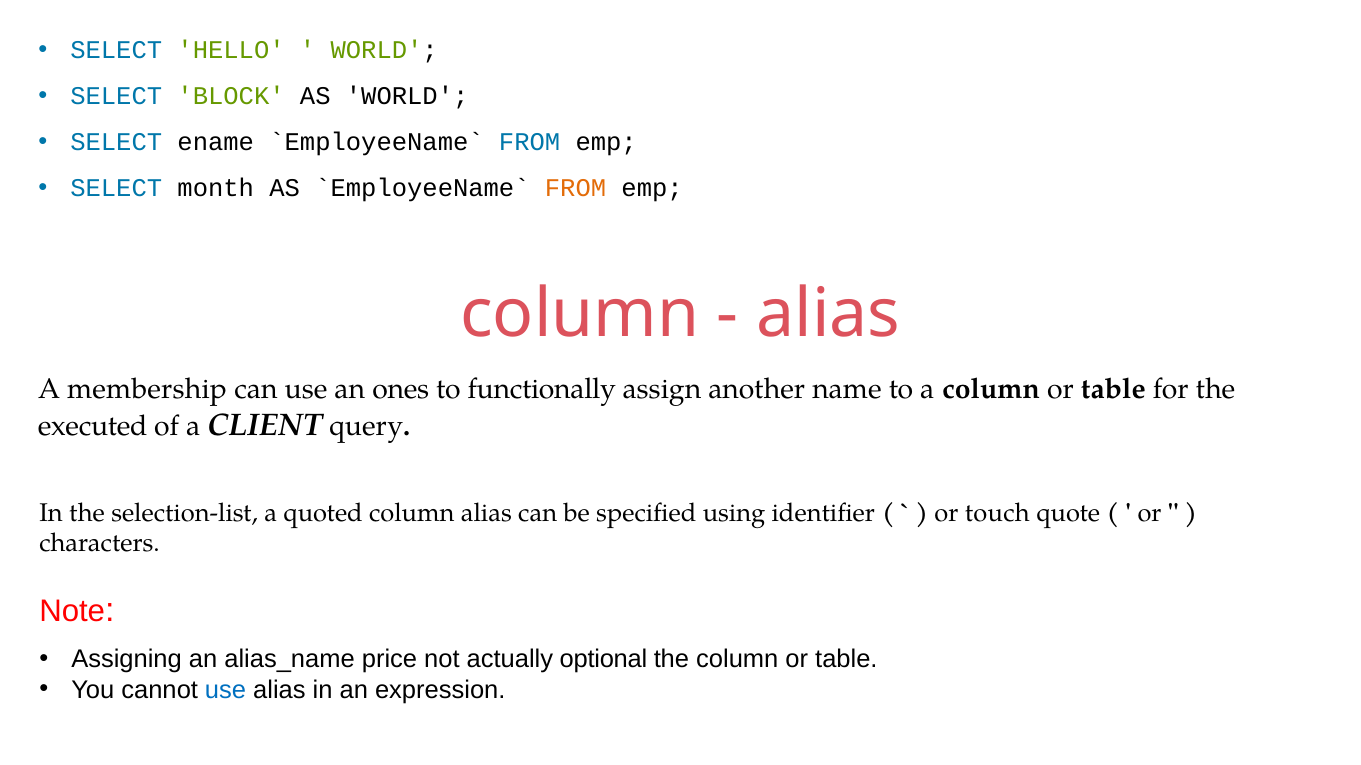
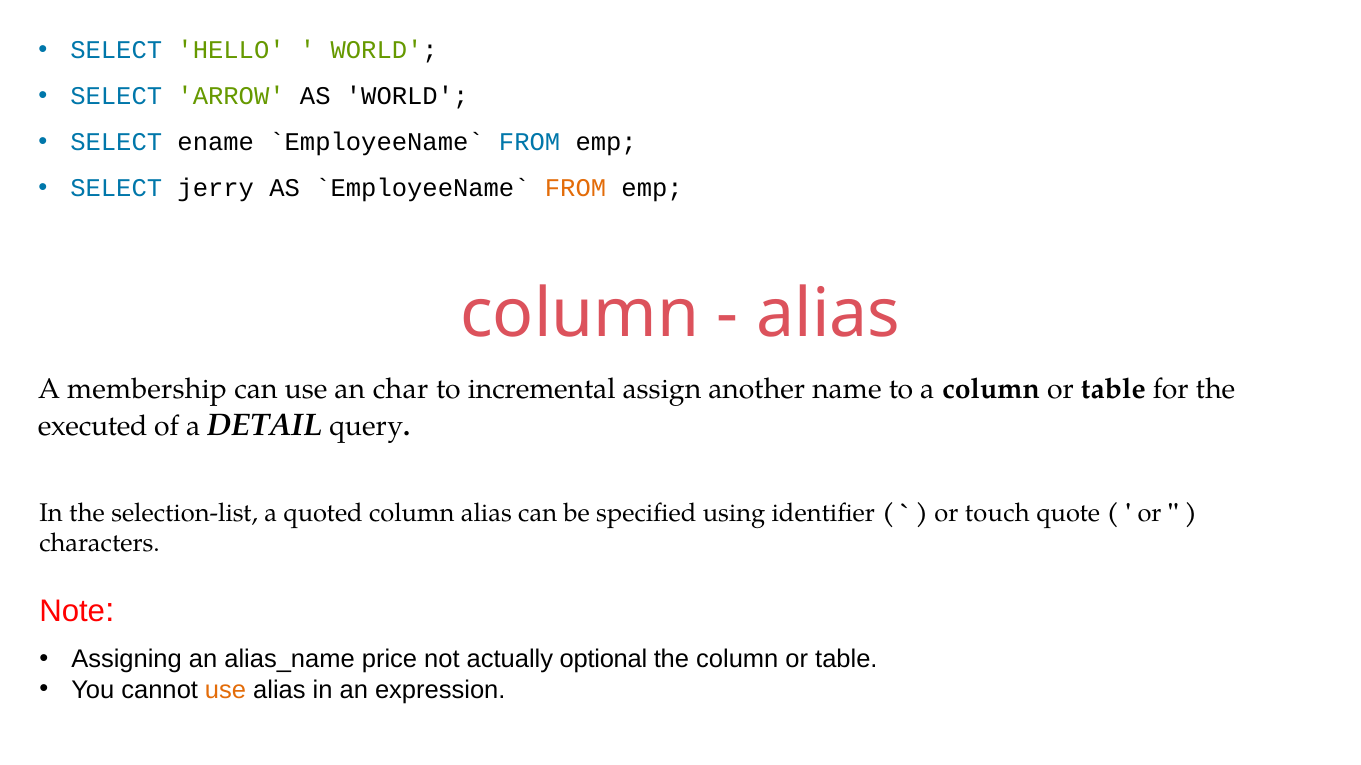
BLOCK: BLOCK -> ARROW
month: month -> jerry
ones: ones -> char
functionally: functionally -> incremental
CLIENT: CLIENT -> DETAIL
use at (226, 690) colour: blue -> orange
